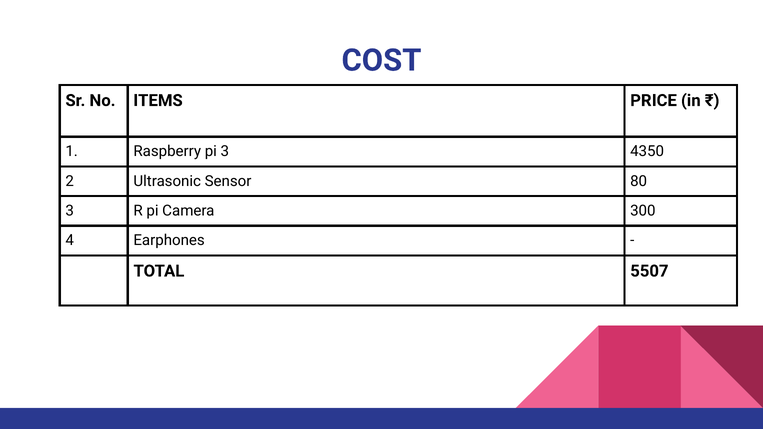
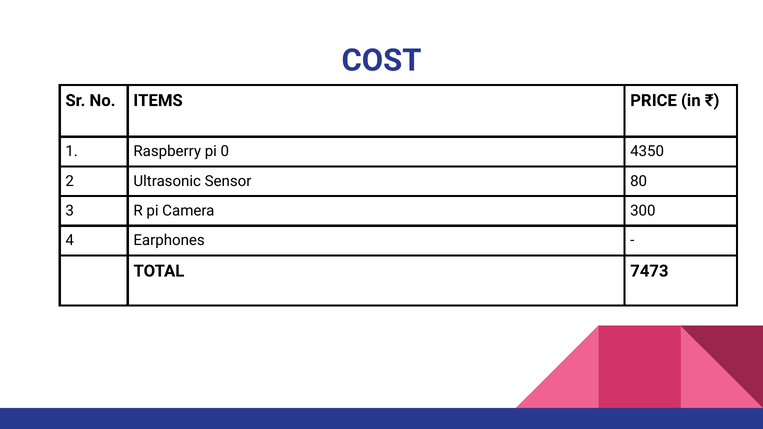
pi 3: 3 -> 0
5507: 5507 -> 7473
